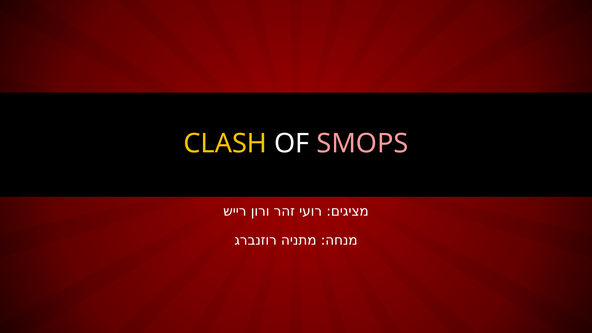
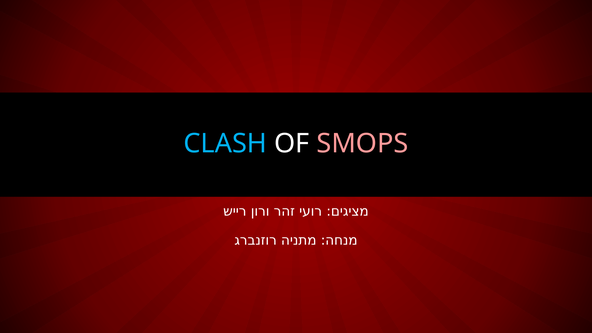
CLASH colour: yellow -> light blue
